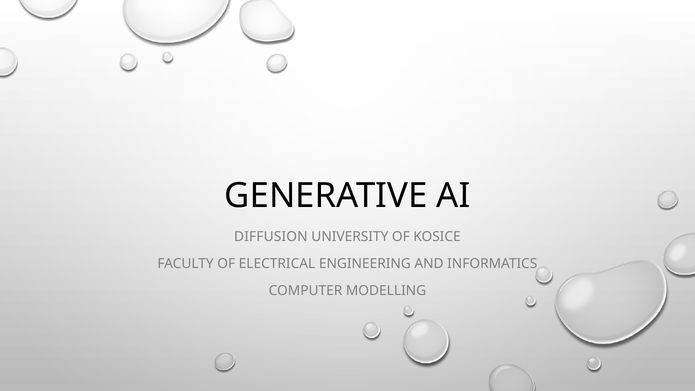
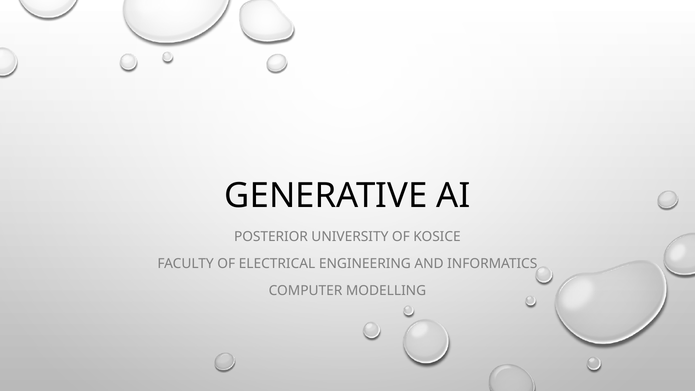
DIFFUSION: DIFFUSION -> POSTERIOR
